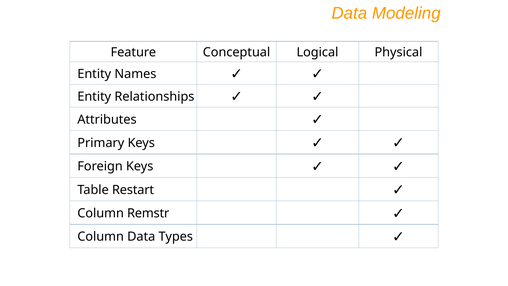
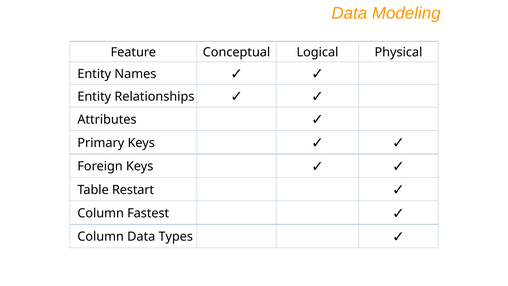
Remstr: Remstr -> Fastest
